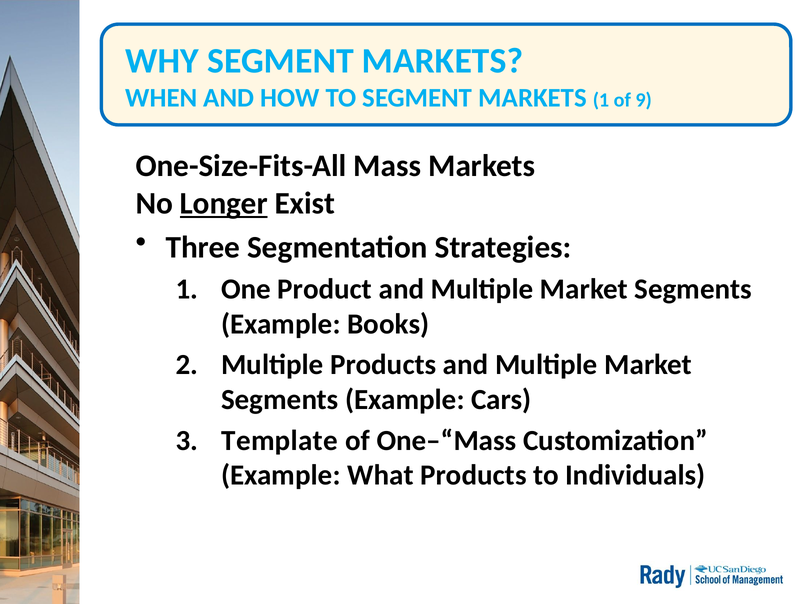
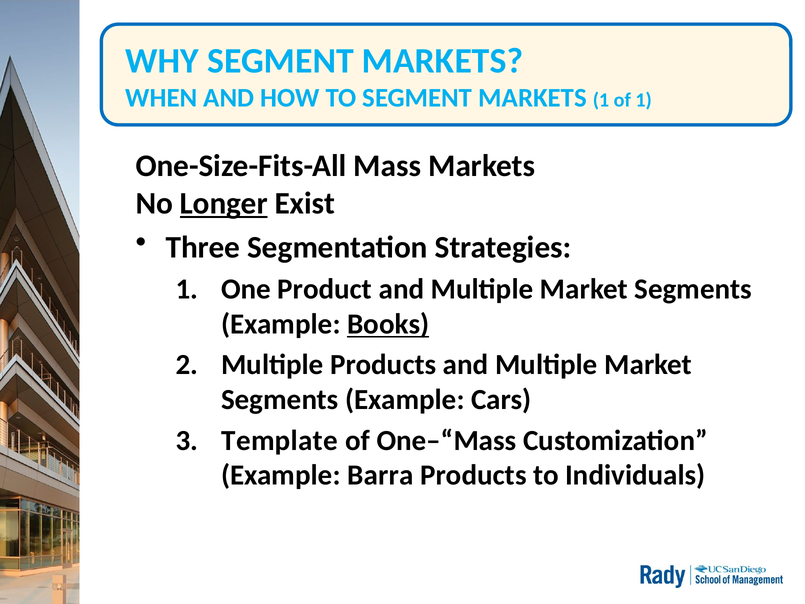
of 9: 9 -> 1
Books underline: none -> present
What: What -> Barra
